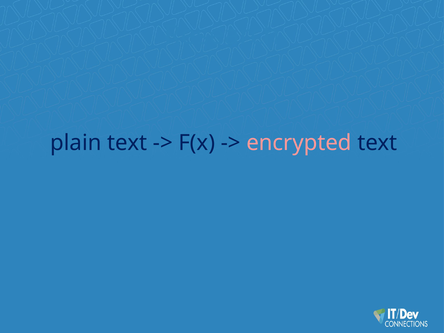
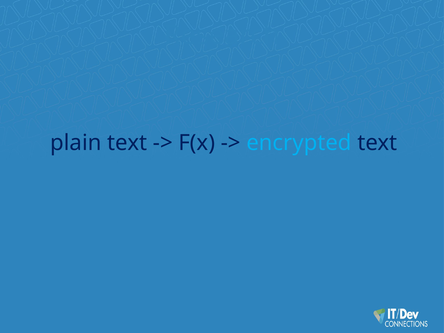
encrypted colour: pink -> light blue
